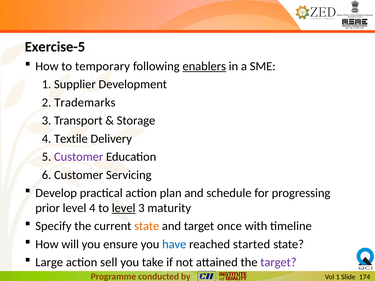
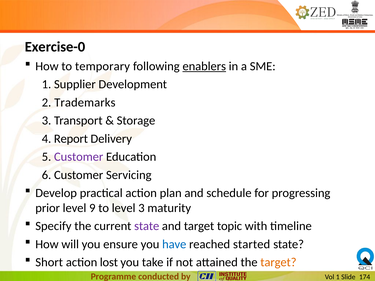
Exercise-5: Exercise-5 -> Exercise-0
Textile: Textile -> Report
level 4: 4 -> 9
level at (124, 208) underline: present -> none
state at (147, 226) colour: orange -> purple
once: once -> topic
Large: Large -> Short
sell: sell -> lost
target at (278, 263) colour: purple -> orange
